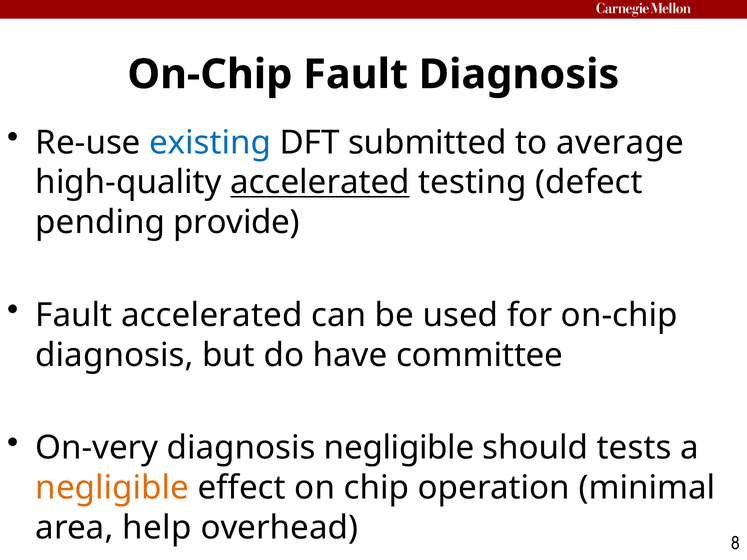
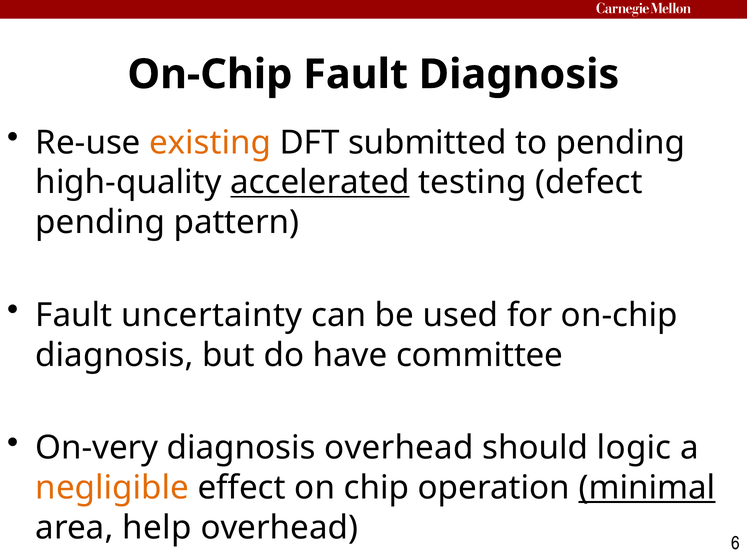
existing colour: blue -> orange
to average: average -> pending
provide: provide -> pattern
Fault accelerated: accelerated -> uncertainty
diagnosis negligible: negligible -> overhead
tests: tests -> logic
minimal underline: none -> present
8: 8 -> 6
